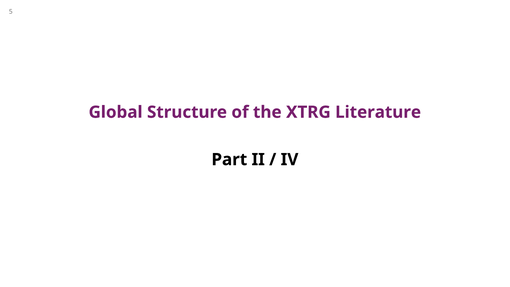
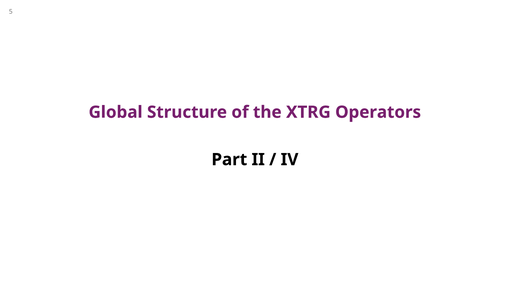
Literature: Literature -> Operators
